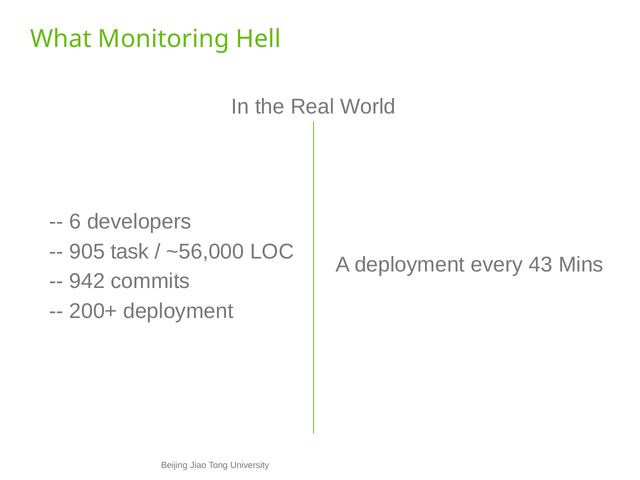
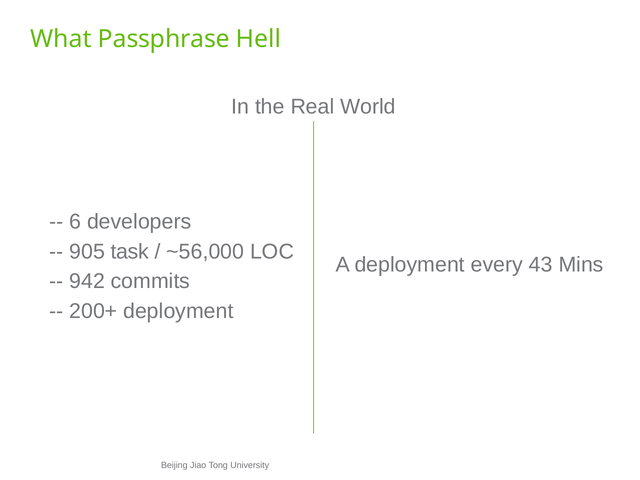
Monitoring: Monitoring -> Passphrase
